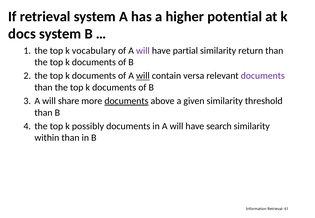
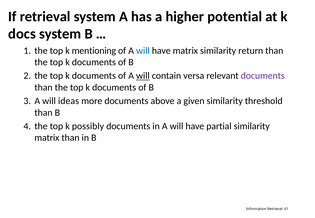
vocabulary: vocabulary -> mentioning
will at (143, 51) colour: purple -> blue
have partial: partial -> matrix
share: share -> ideas
documents at (126, 101) underline: present -> none
search: search -> partial
within at (47, 138): within -> matrix
